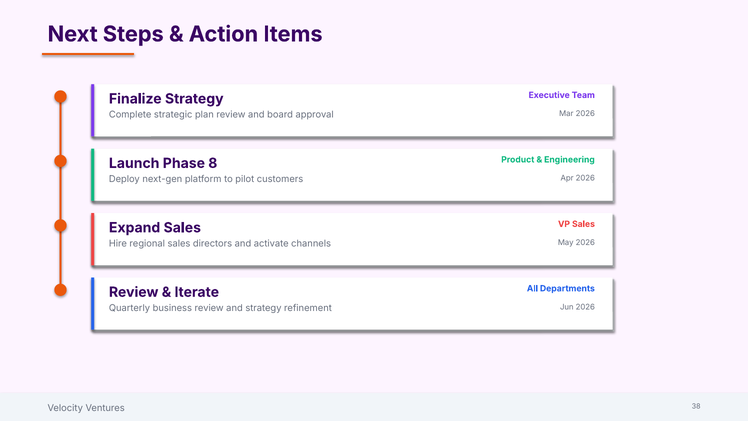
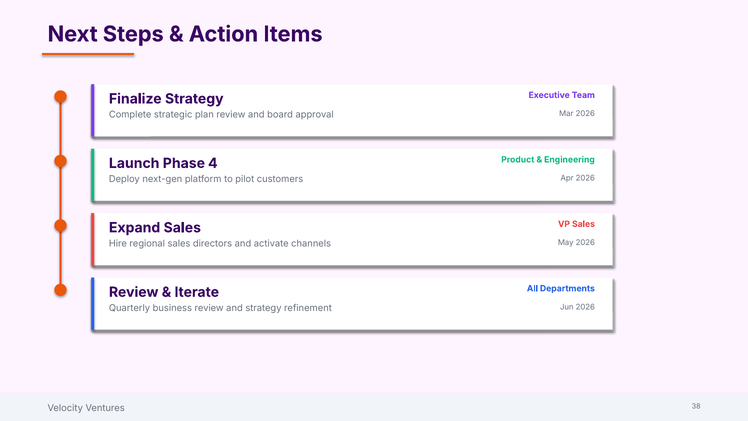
8: 8 -> 4
